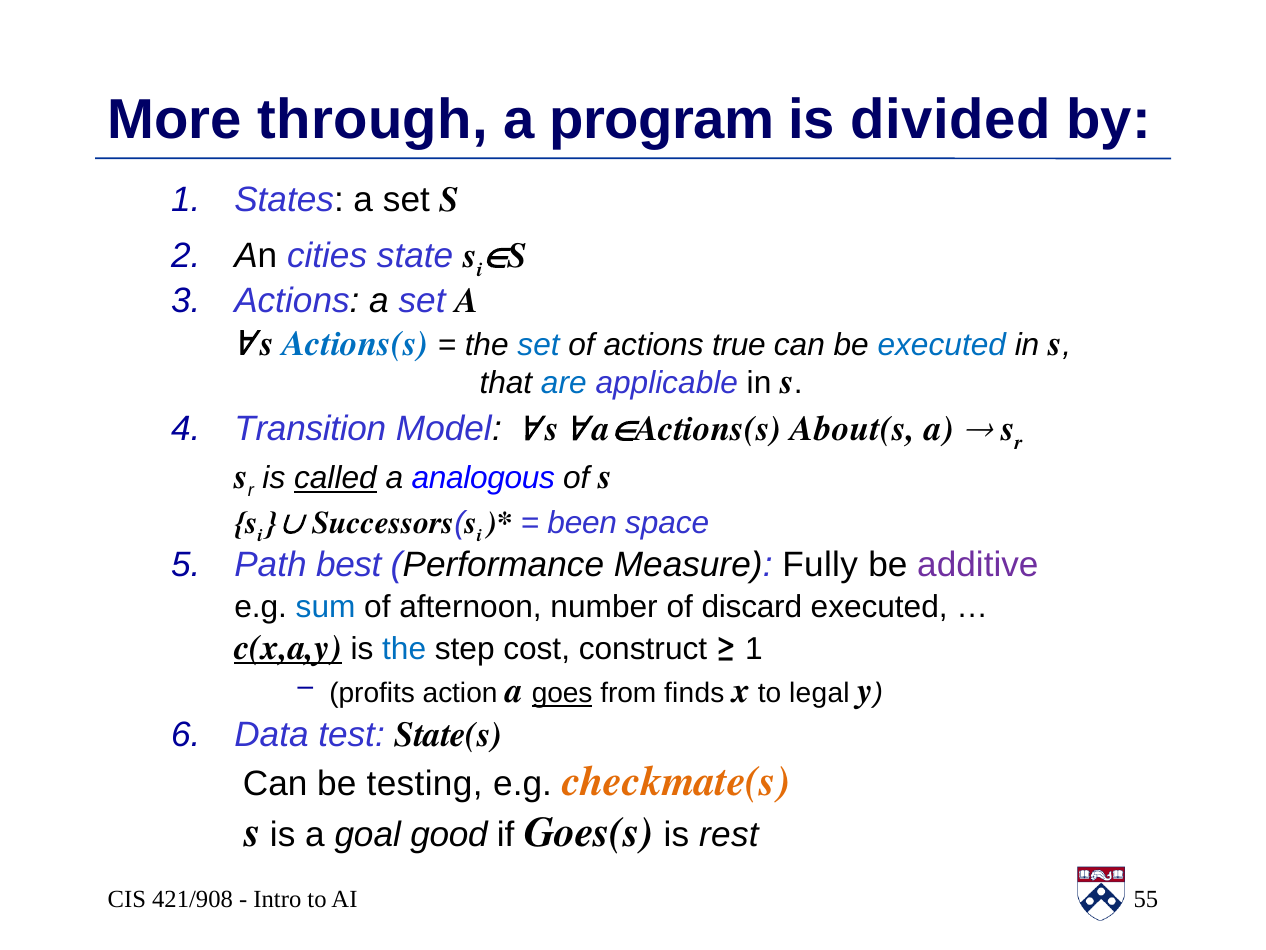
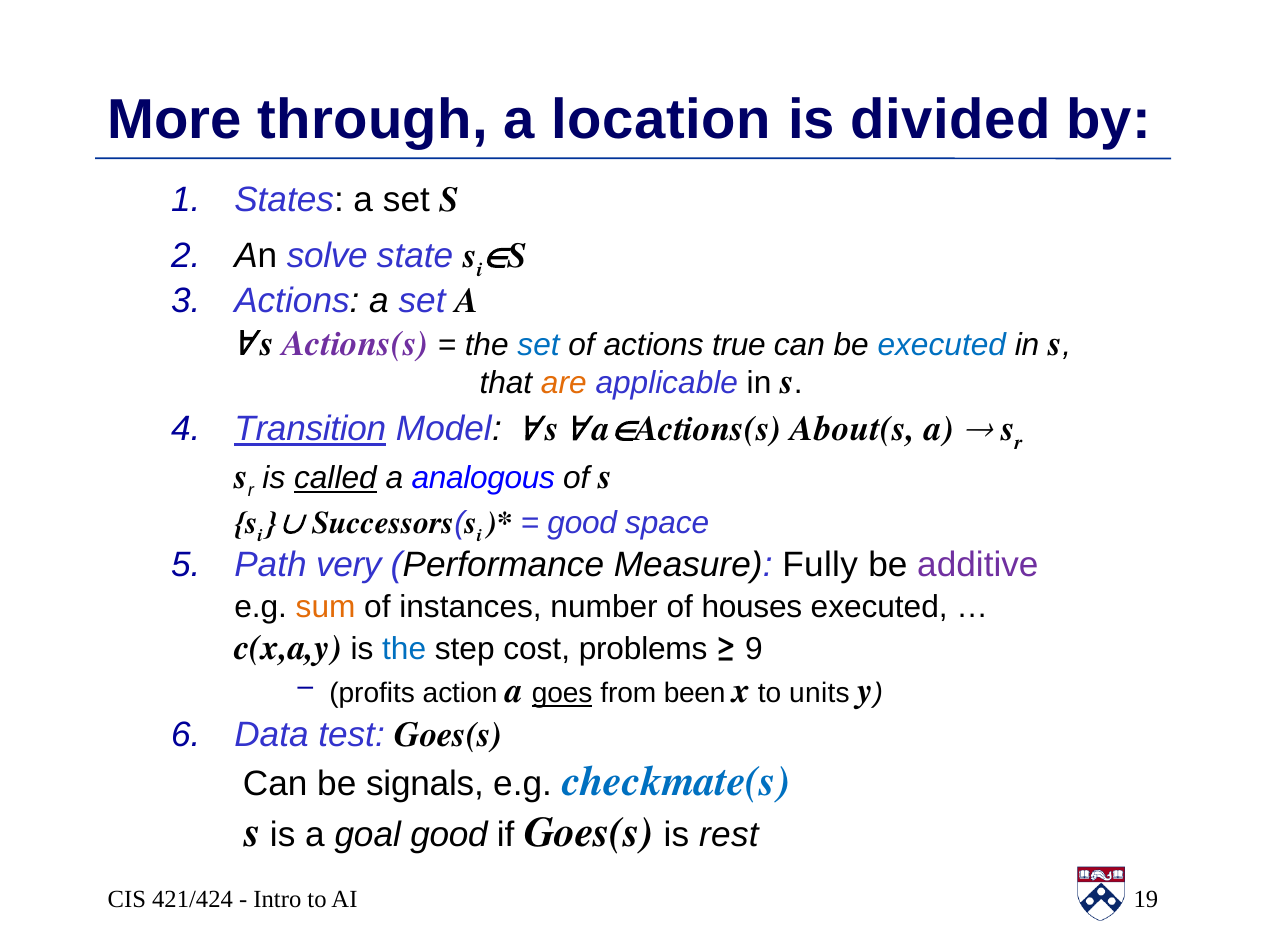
program: program -> location
cities: cities -> solve
Actions(s colour: blue -> purple
are colour: blue -> orange
Transition underline: none -> present
been at (582, 523): been -> good
best: best -> very
sum colour: blue -> orange
afternoon: afternoon -> instances
discard: discard -> houses
c(x,a,y underline: present -> none
construct: construct -> problems
1 at (754, 649): 1 -> 9
finds: finds -> been
legal: legal -> units
test State(s: State(s -> Goes(s
testing: testing -> signals
checkmate(s colour: orange -> blue
421/908: 421/908 -> 421/424
55: 55 -> 19
